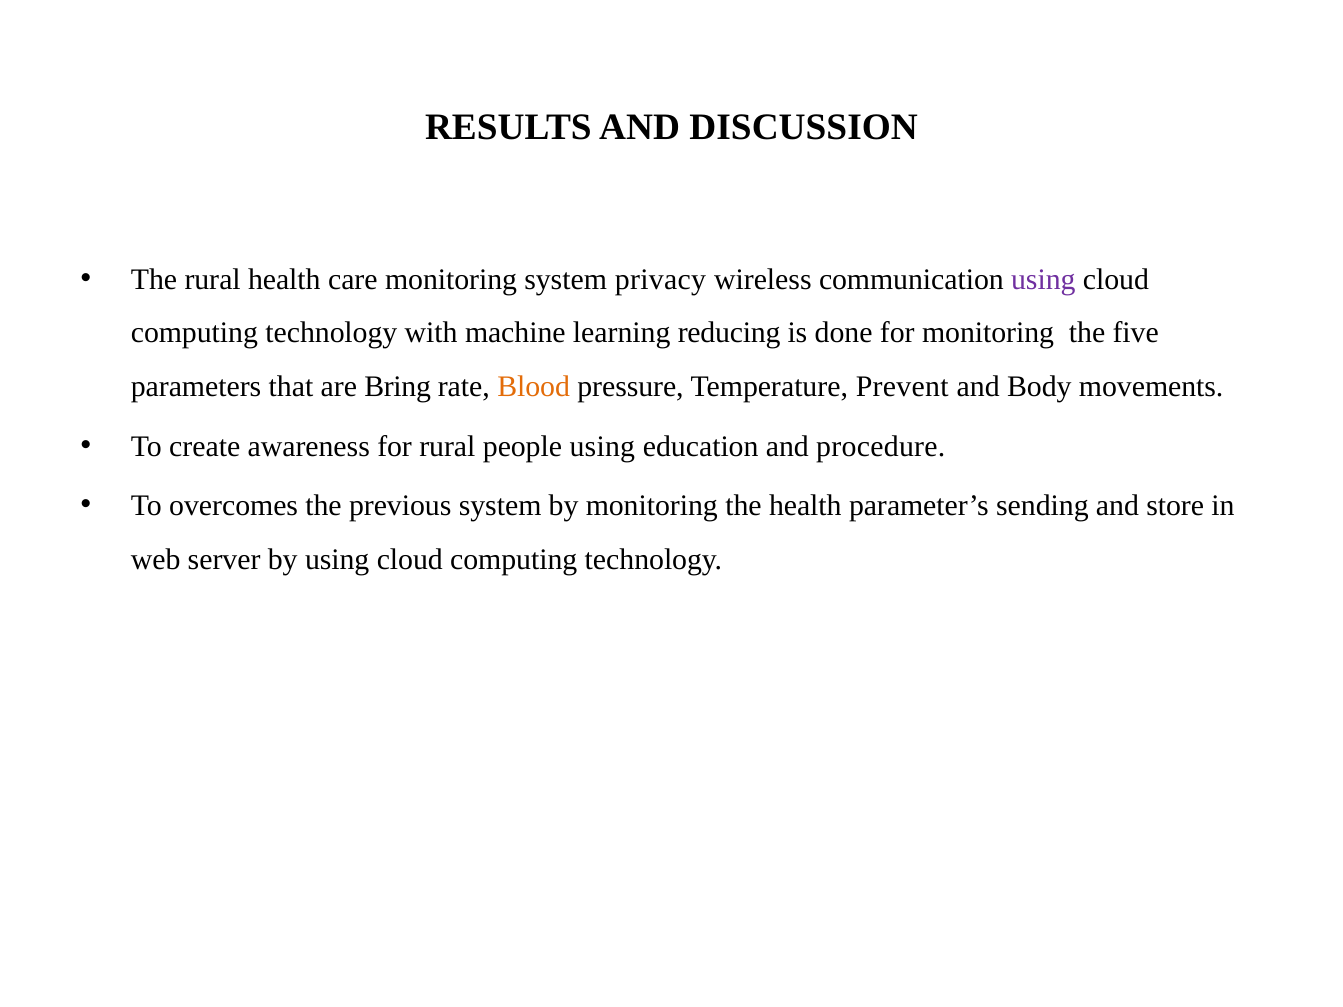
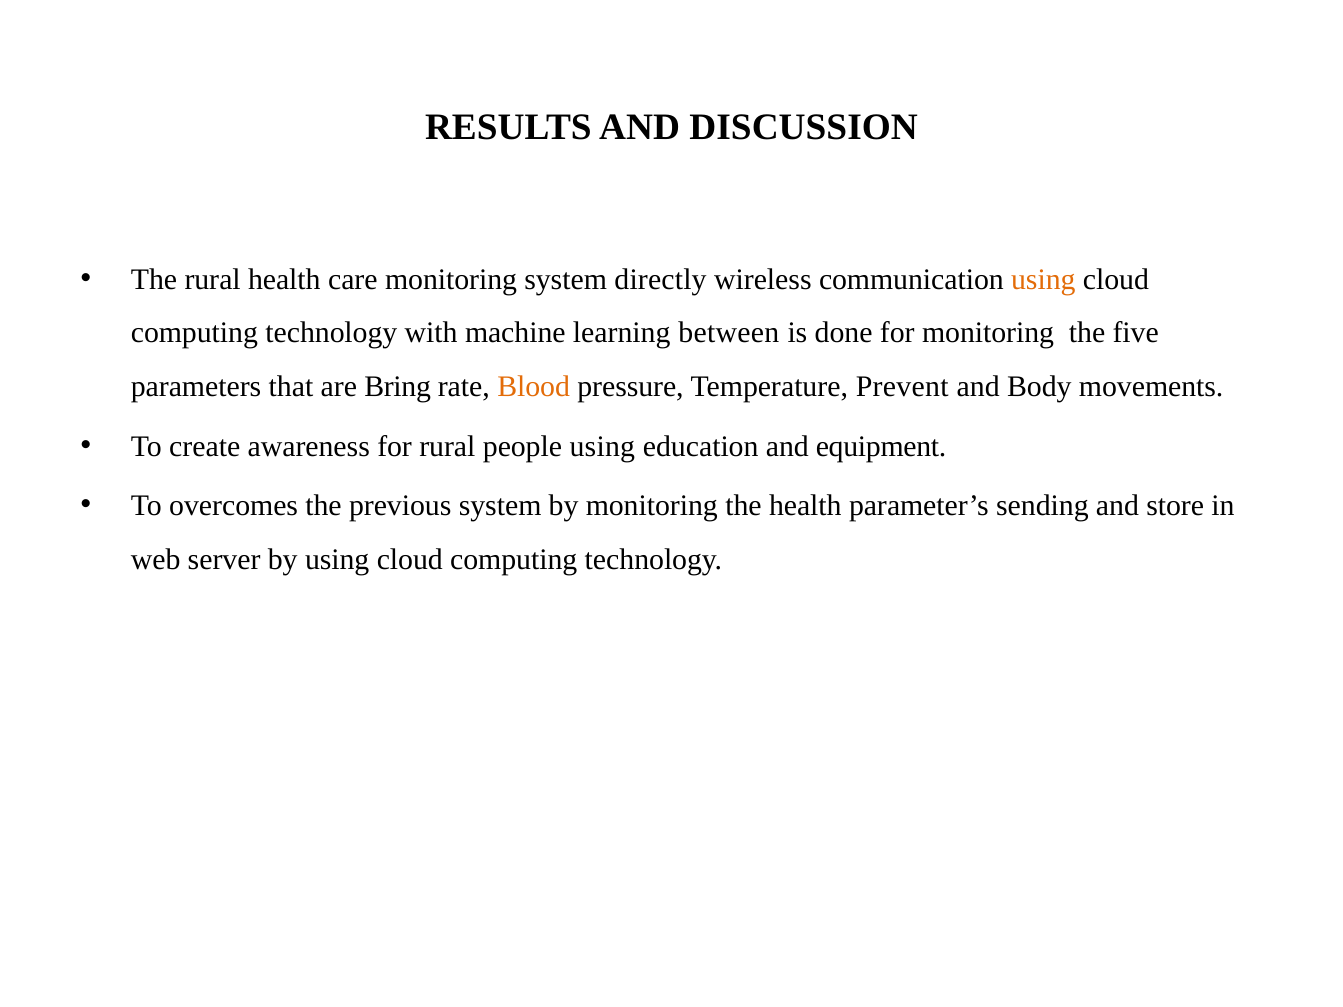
privacy: privacy -> directly
using at (1043, 280) colour: purple -> orange
reducing: reducing -> between
procedure: procedure -> equipment
